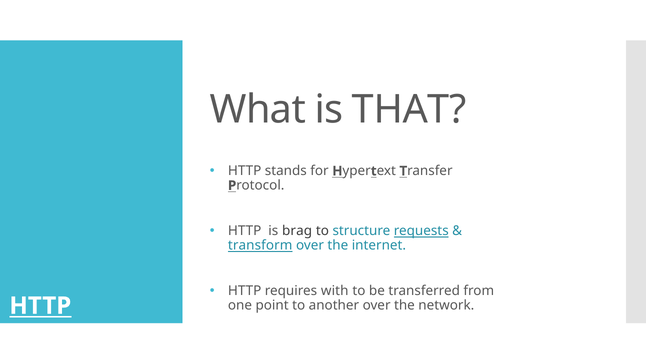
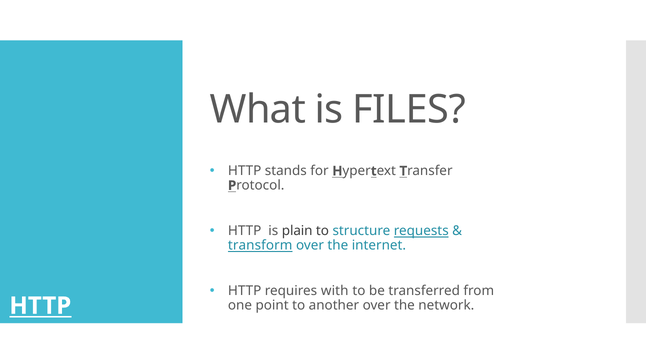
THAT: THAT -> FILES
brag: brag -> plain
